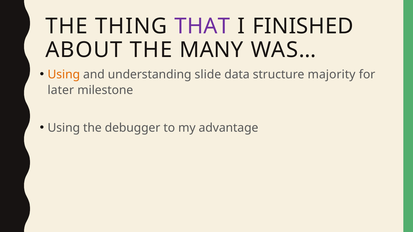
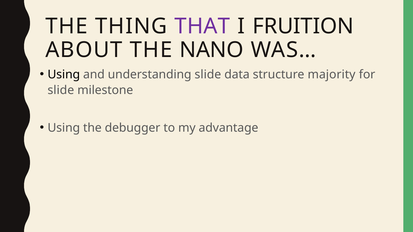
FINISHED: FINISHED -> FRUITION
MANY: MANY -> NANO
Using at (64, 75) colour: orange -> black
later at (61, 90): later -> slide
